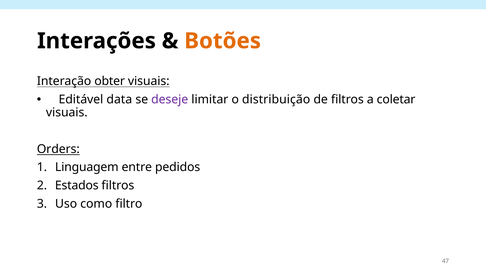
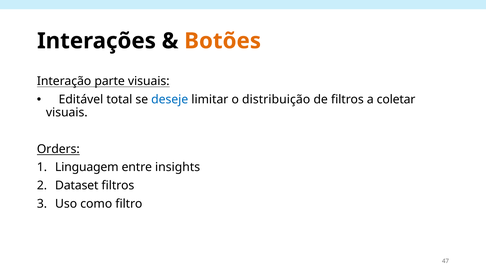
obter: obter -> parte
data: data -> total
deseje colour: purple -> blue
pedidos: pedidos -> insights
Estados: Estados -> Dataset
